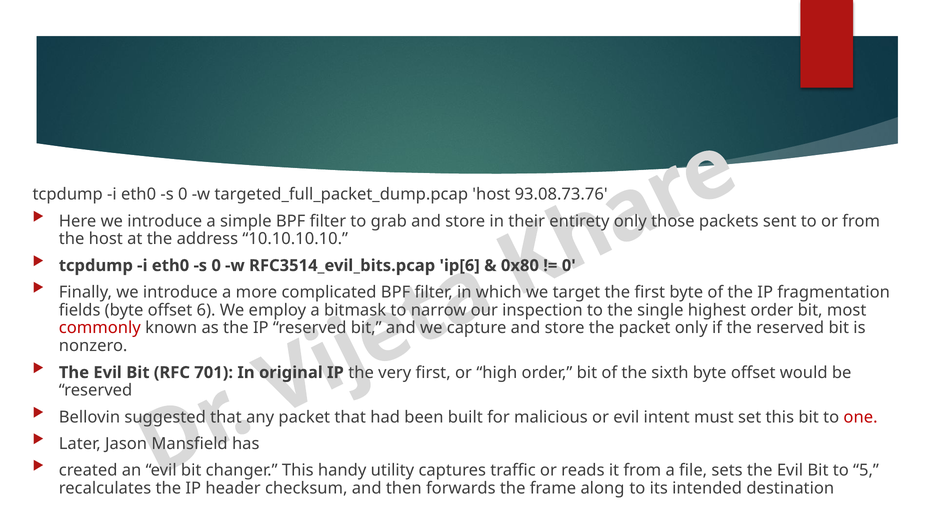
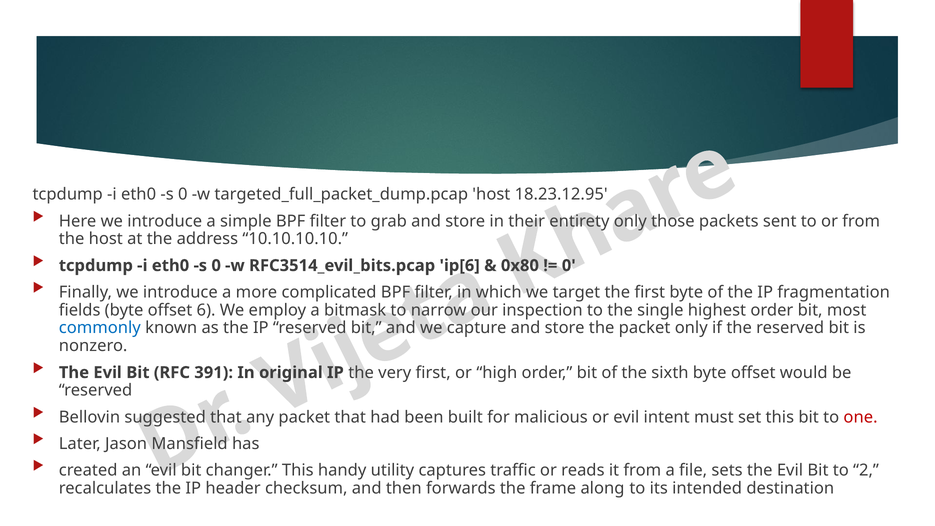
93.08.73.76: 93.08.73.76 -> 18.23.12.95
commonly colour: red -> blue
701: 701 -> 391
5: 5 -> 2
